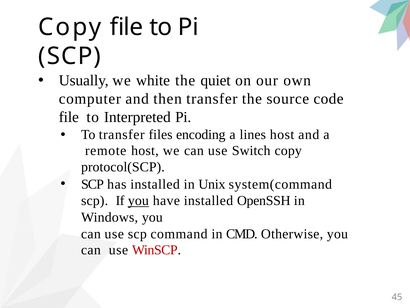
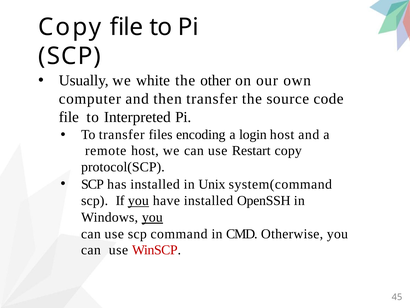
quiet: quiet -> other
lines: lines -> login
Switch: Switch -> Restart
you at (152, 217) underline: none -> present
